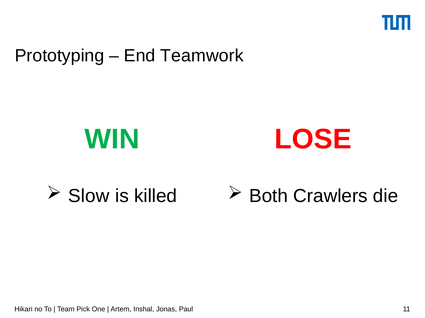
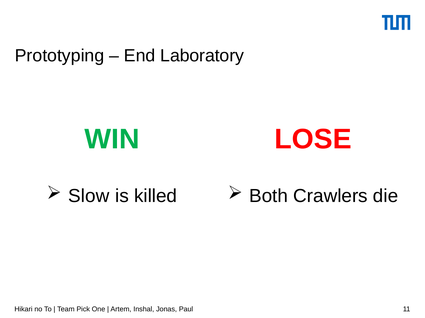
Teamwork: Teamwork -> Laboratory
